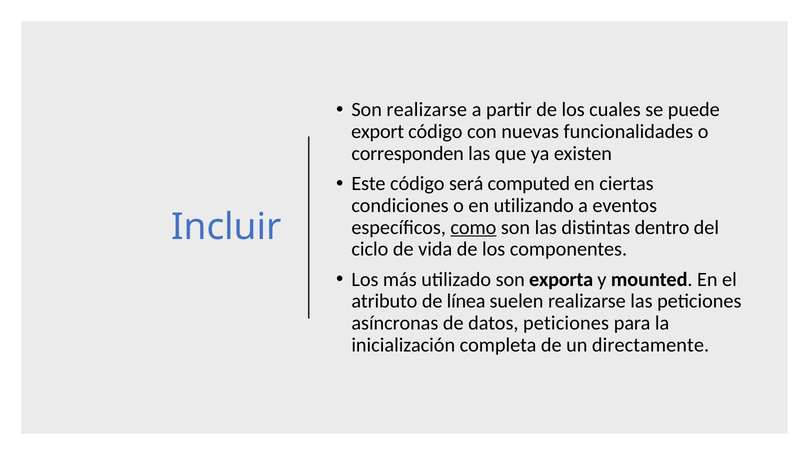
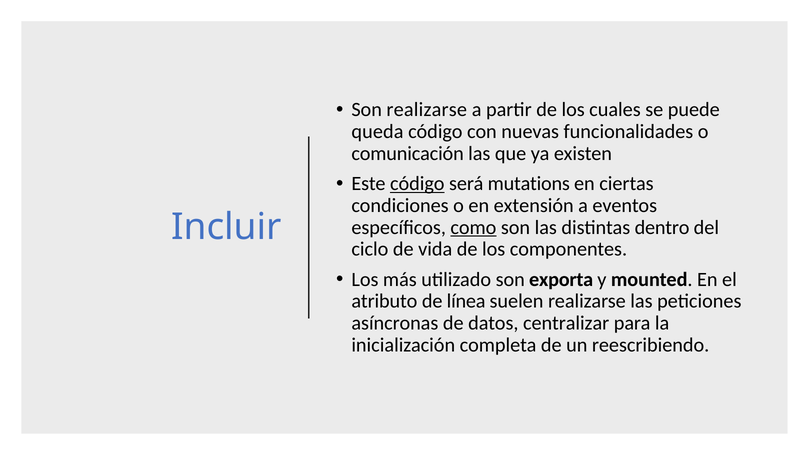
export: export -> queda
corresponden: corresponden -> comunicación
código at (417, 184) underline: none -> present
computed: computed -> mutations
utilizando: utilizando -> extensión
datos peticiones: peticiones -> centralizar
directamente: directamente -> reescribiendo
